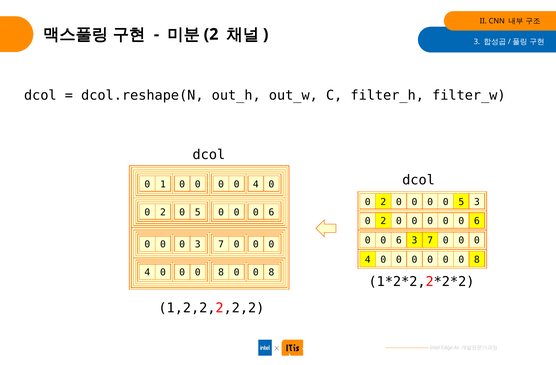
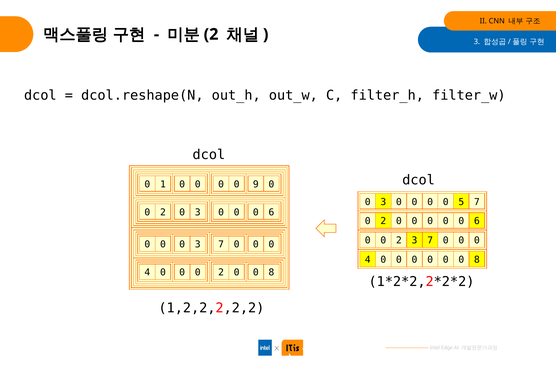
4 at (256, 184): 4 -> 9
2 at (383, 202): 2 -> 3
5 3: 3 -> 7
2 0 5: 5 -> 3
6 at (399, 241): 6 -> 2
8 at (221, 273): 8 -> 2
